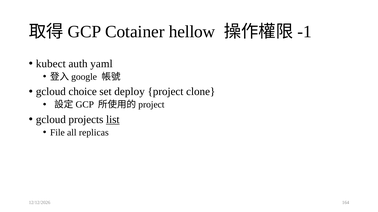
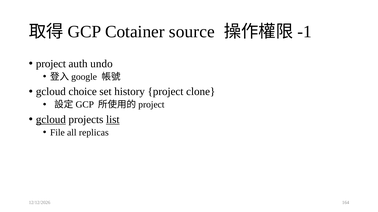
hellow: hellow -> source
kubect at (51, 64): kubect -> project
yaml: yaml -> undo
deploy: deploy -> history
gcloud at (51, 120) underline: none -> present
